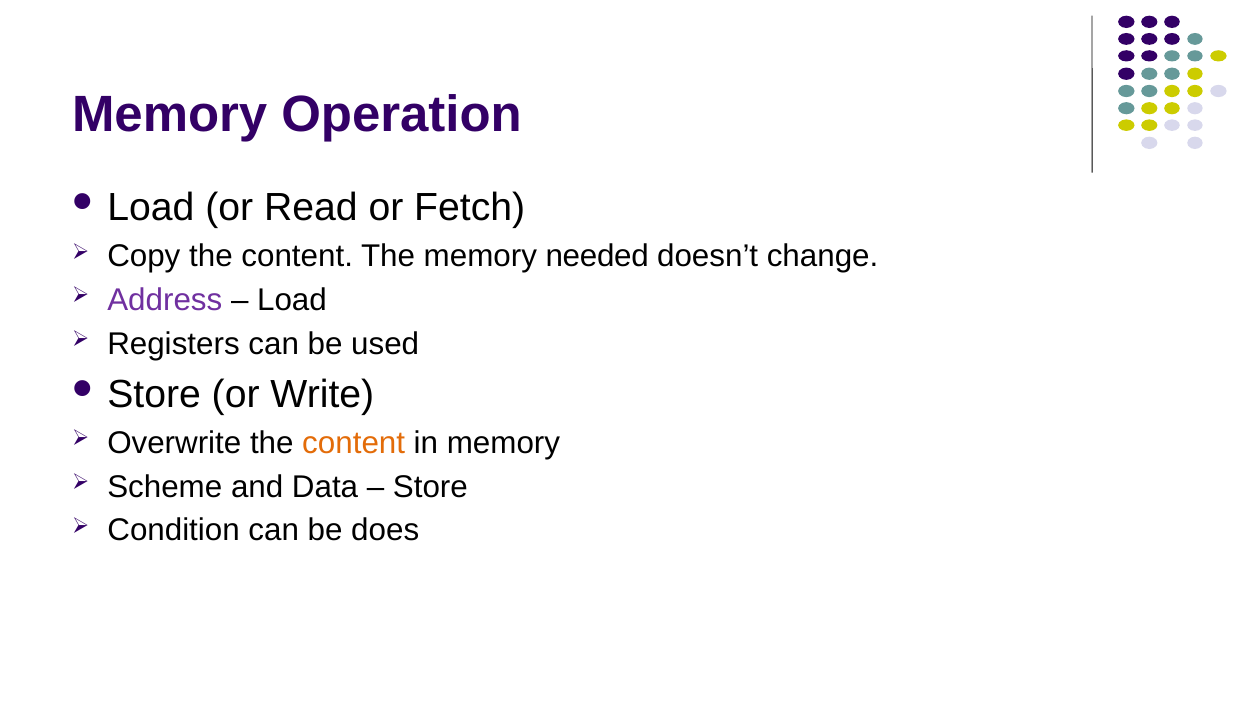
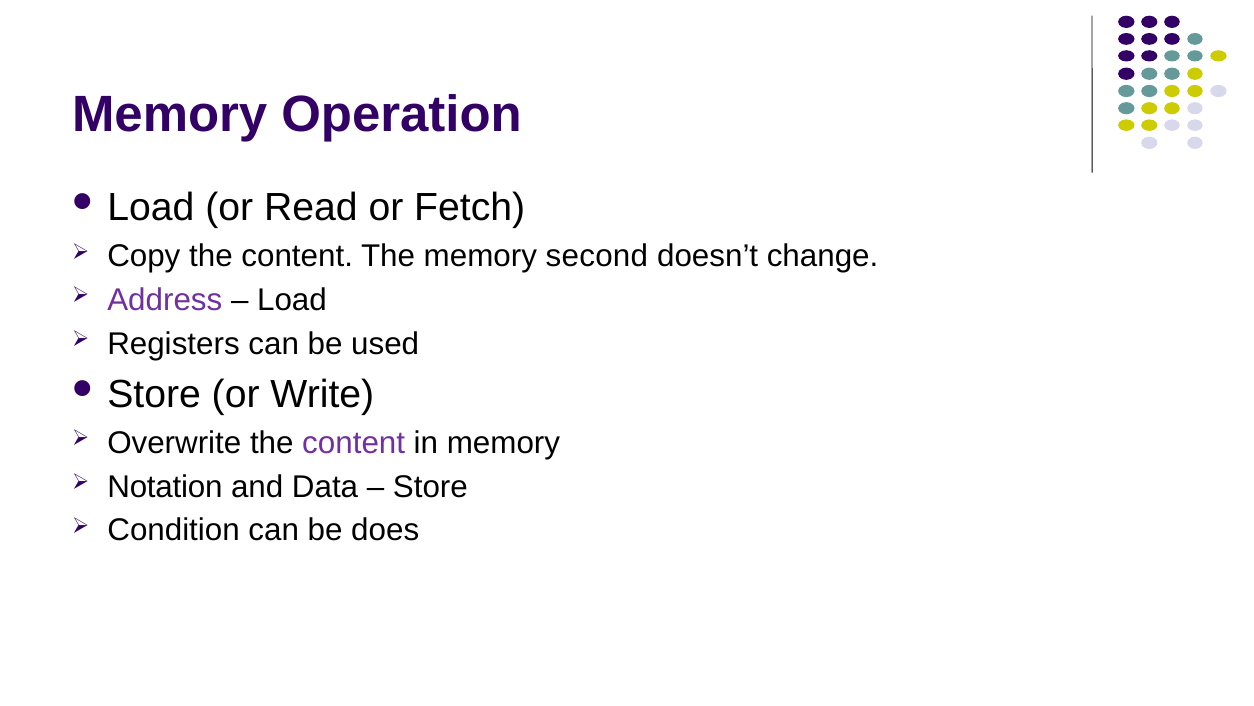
needed: needed -> second
content at (354, 442) colour: orange -> purple
Scheme: Scheme -> Notation
